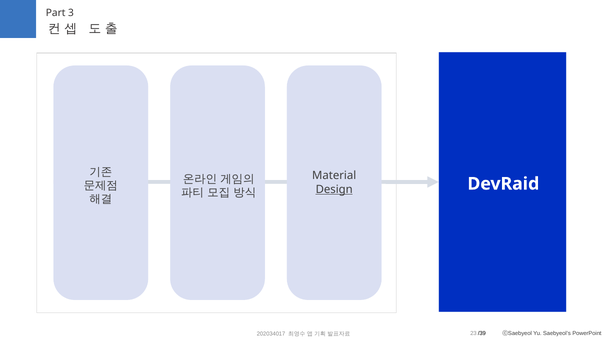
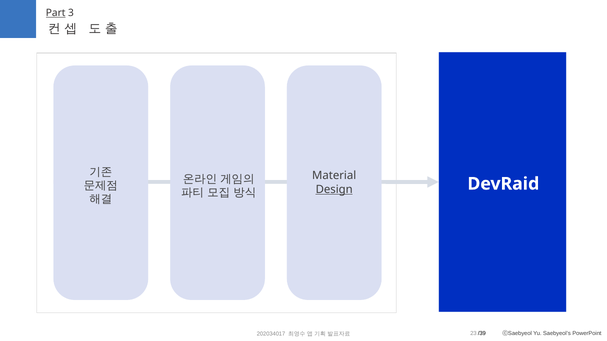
Part underline: none -> present
